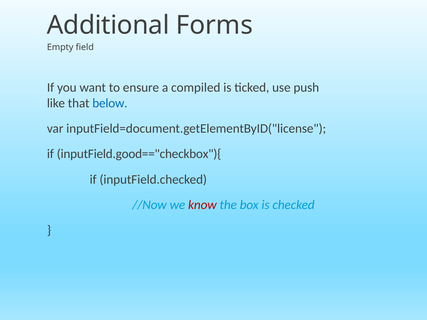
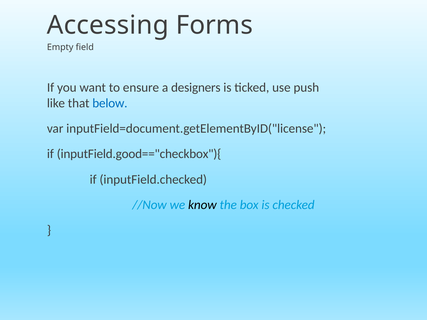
Additional: Additional -> Accessing
compiled: compiled -> designers
know colour: red -> black
